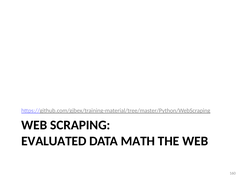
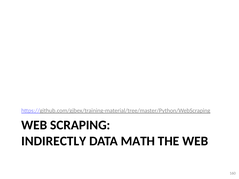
EVALUATED: EVALUATED -> INDIRECTLY
